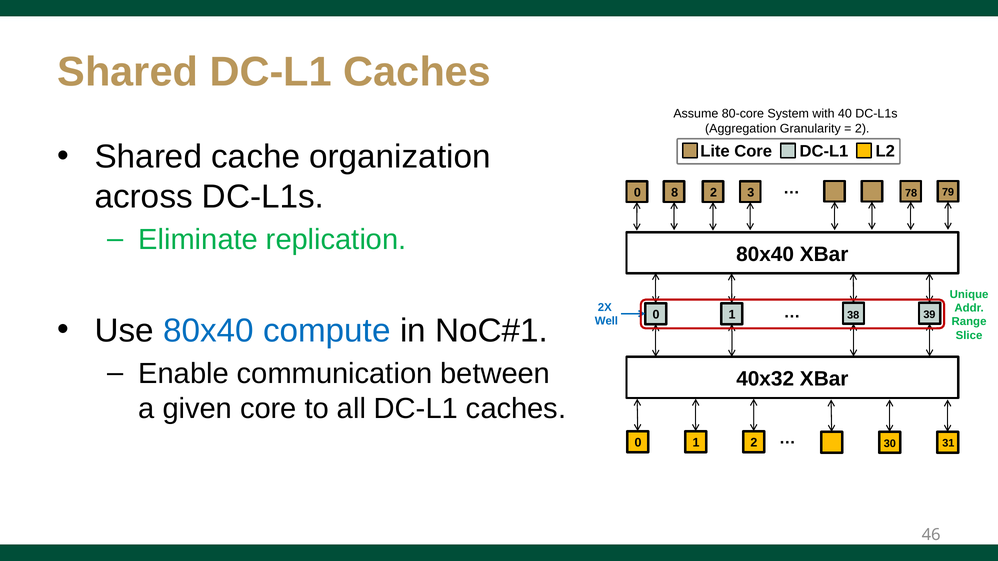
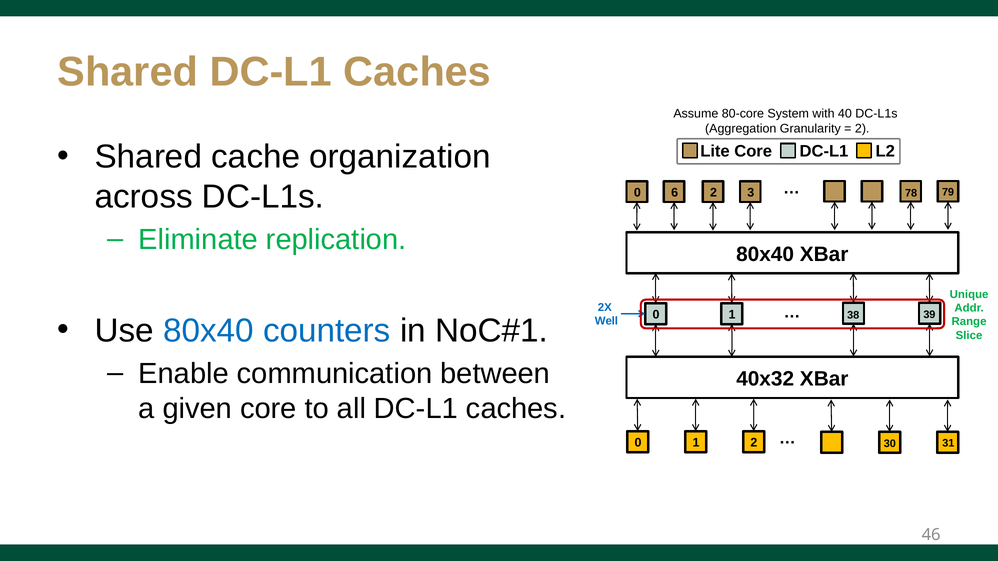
8: 8 -> 6
compute: compute -> counters
